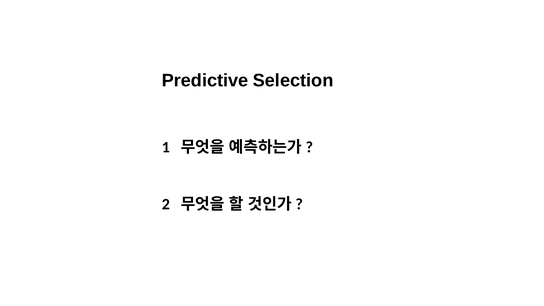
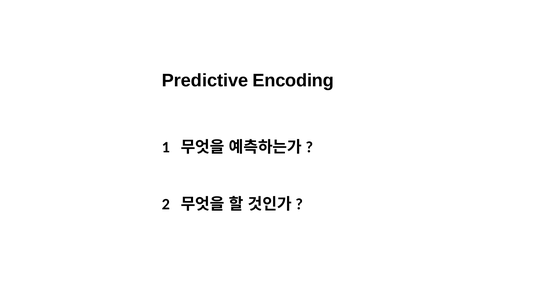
Selection: Selection -> Encoding
